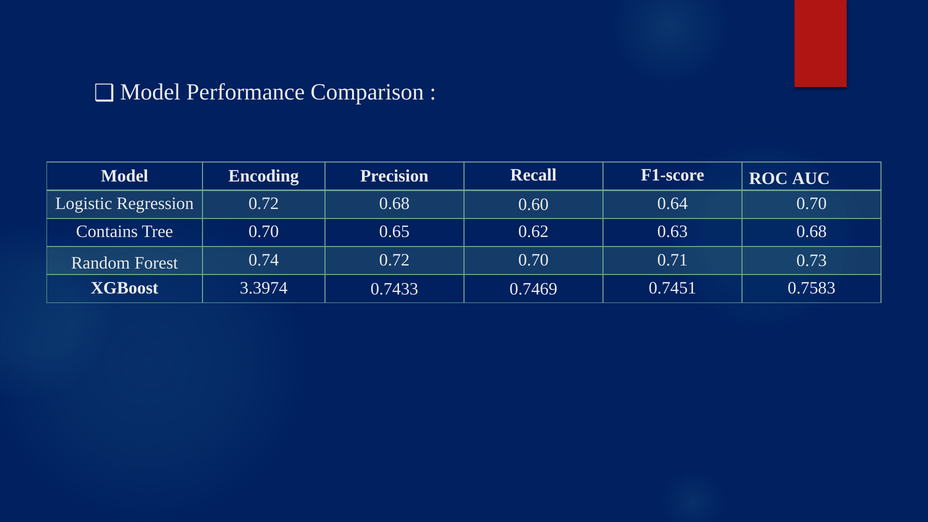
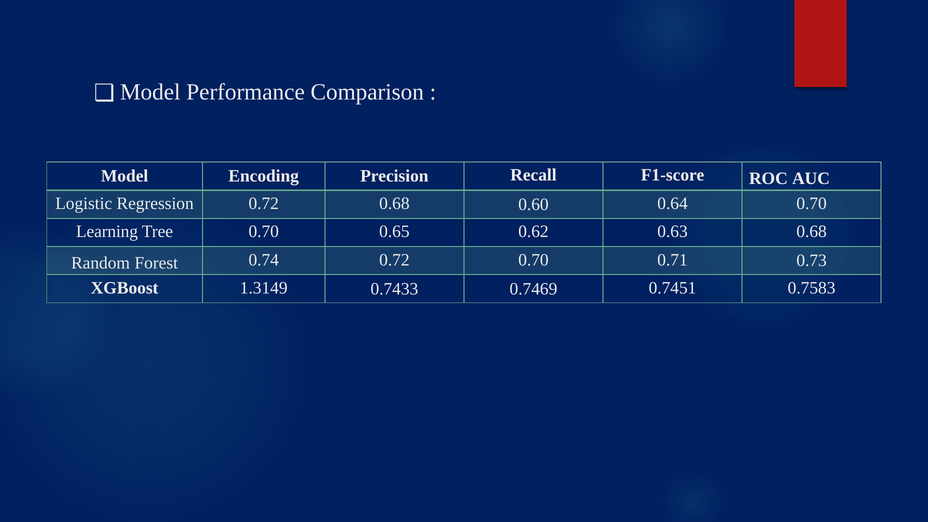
Contains: Contains -> Learning
3.3974: 3.3974 -> 1.3149
